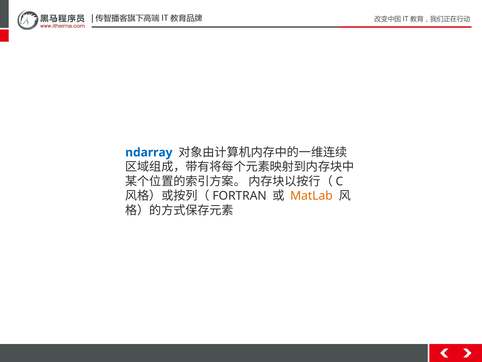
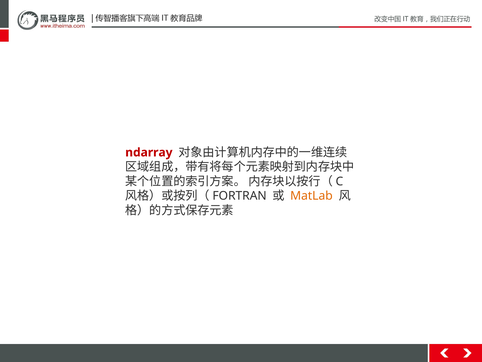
ndarray colour: blue -> red
